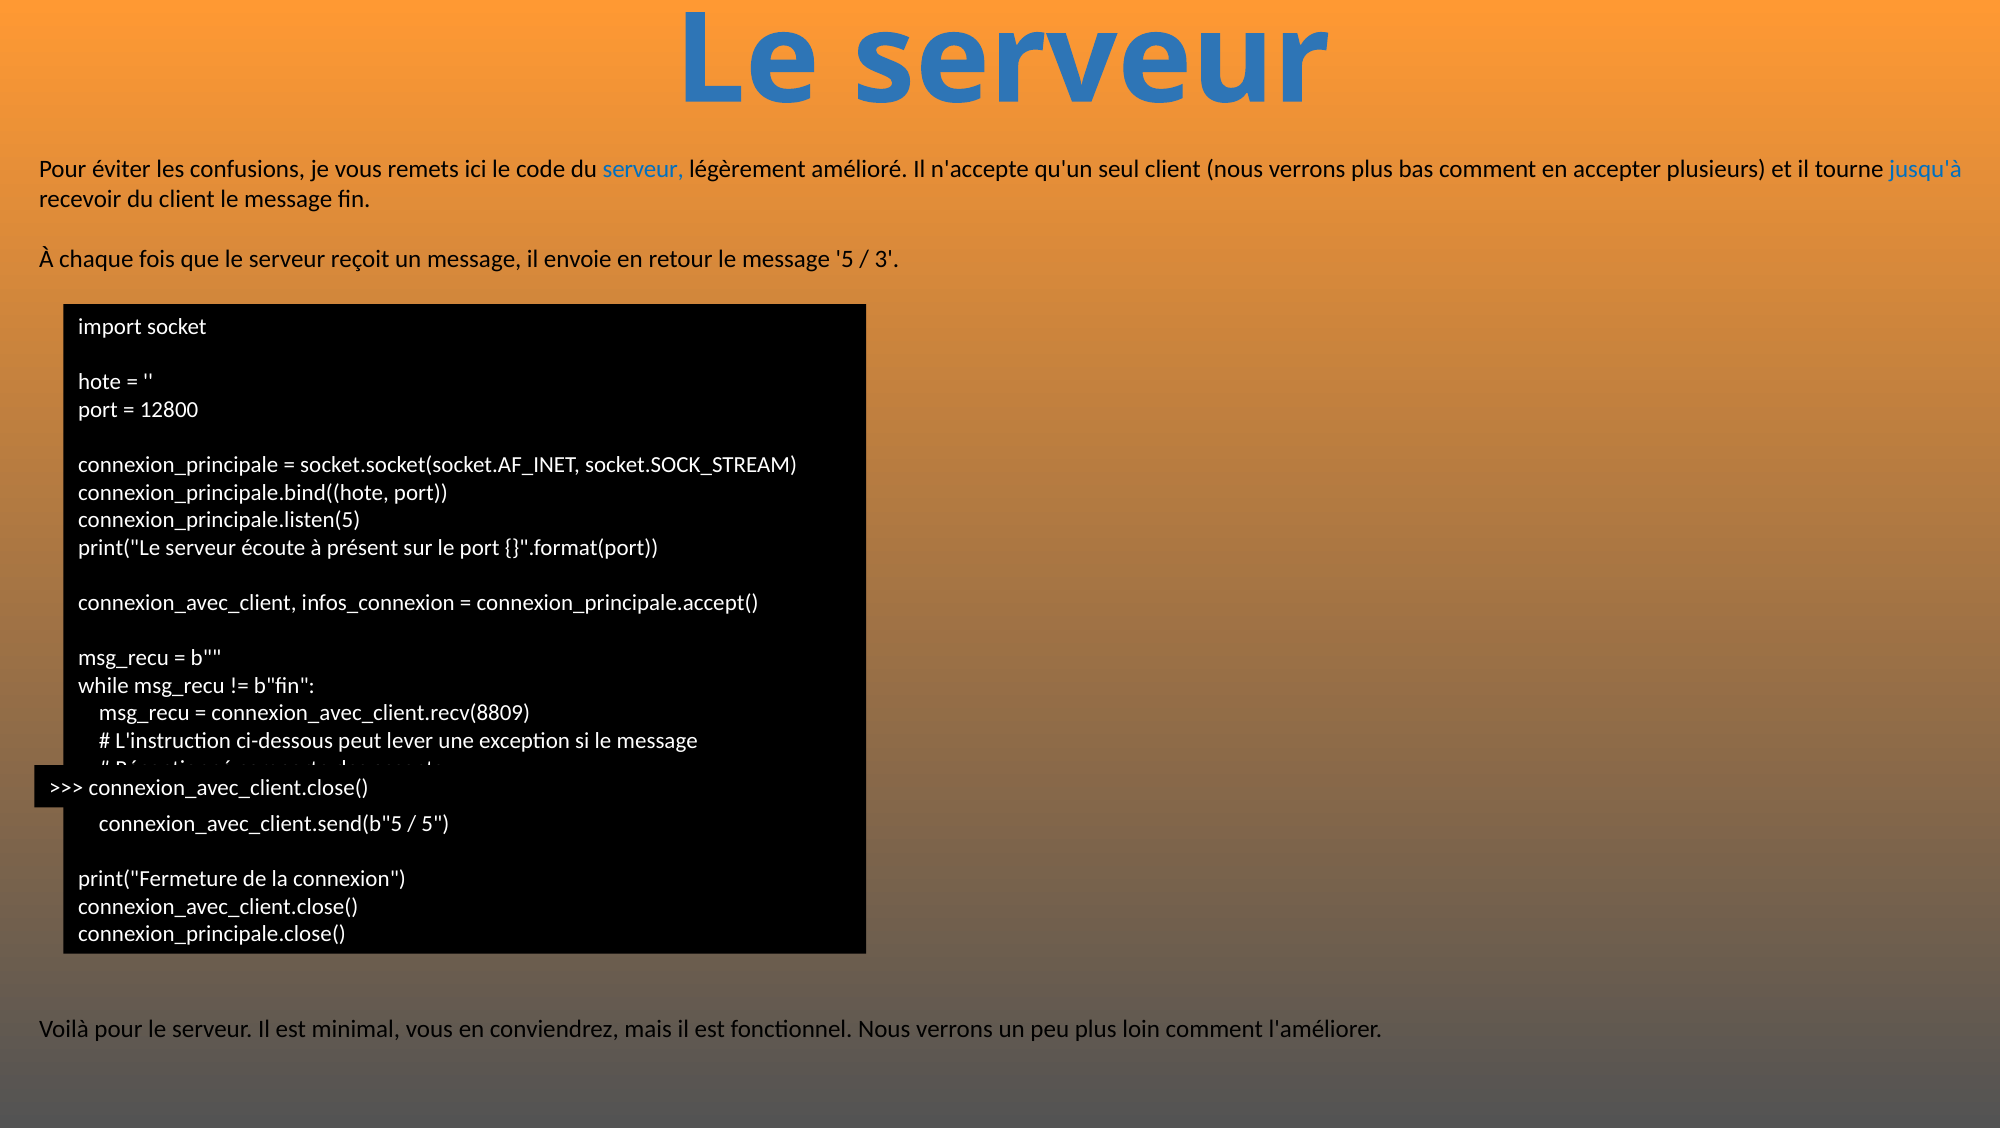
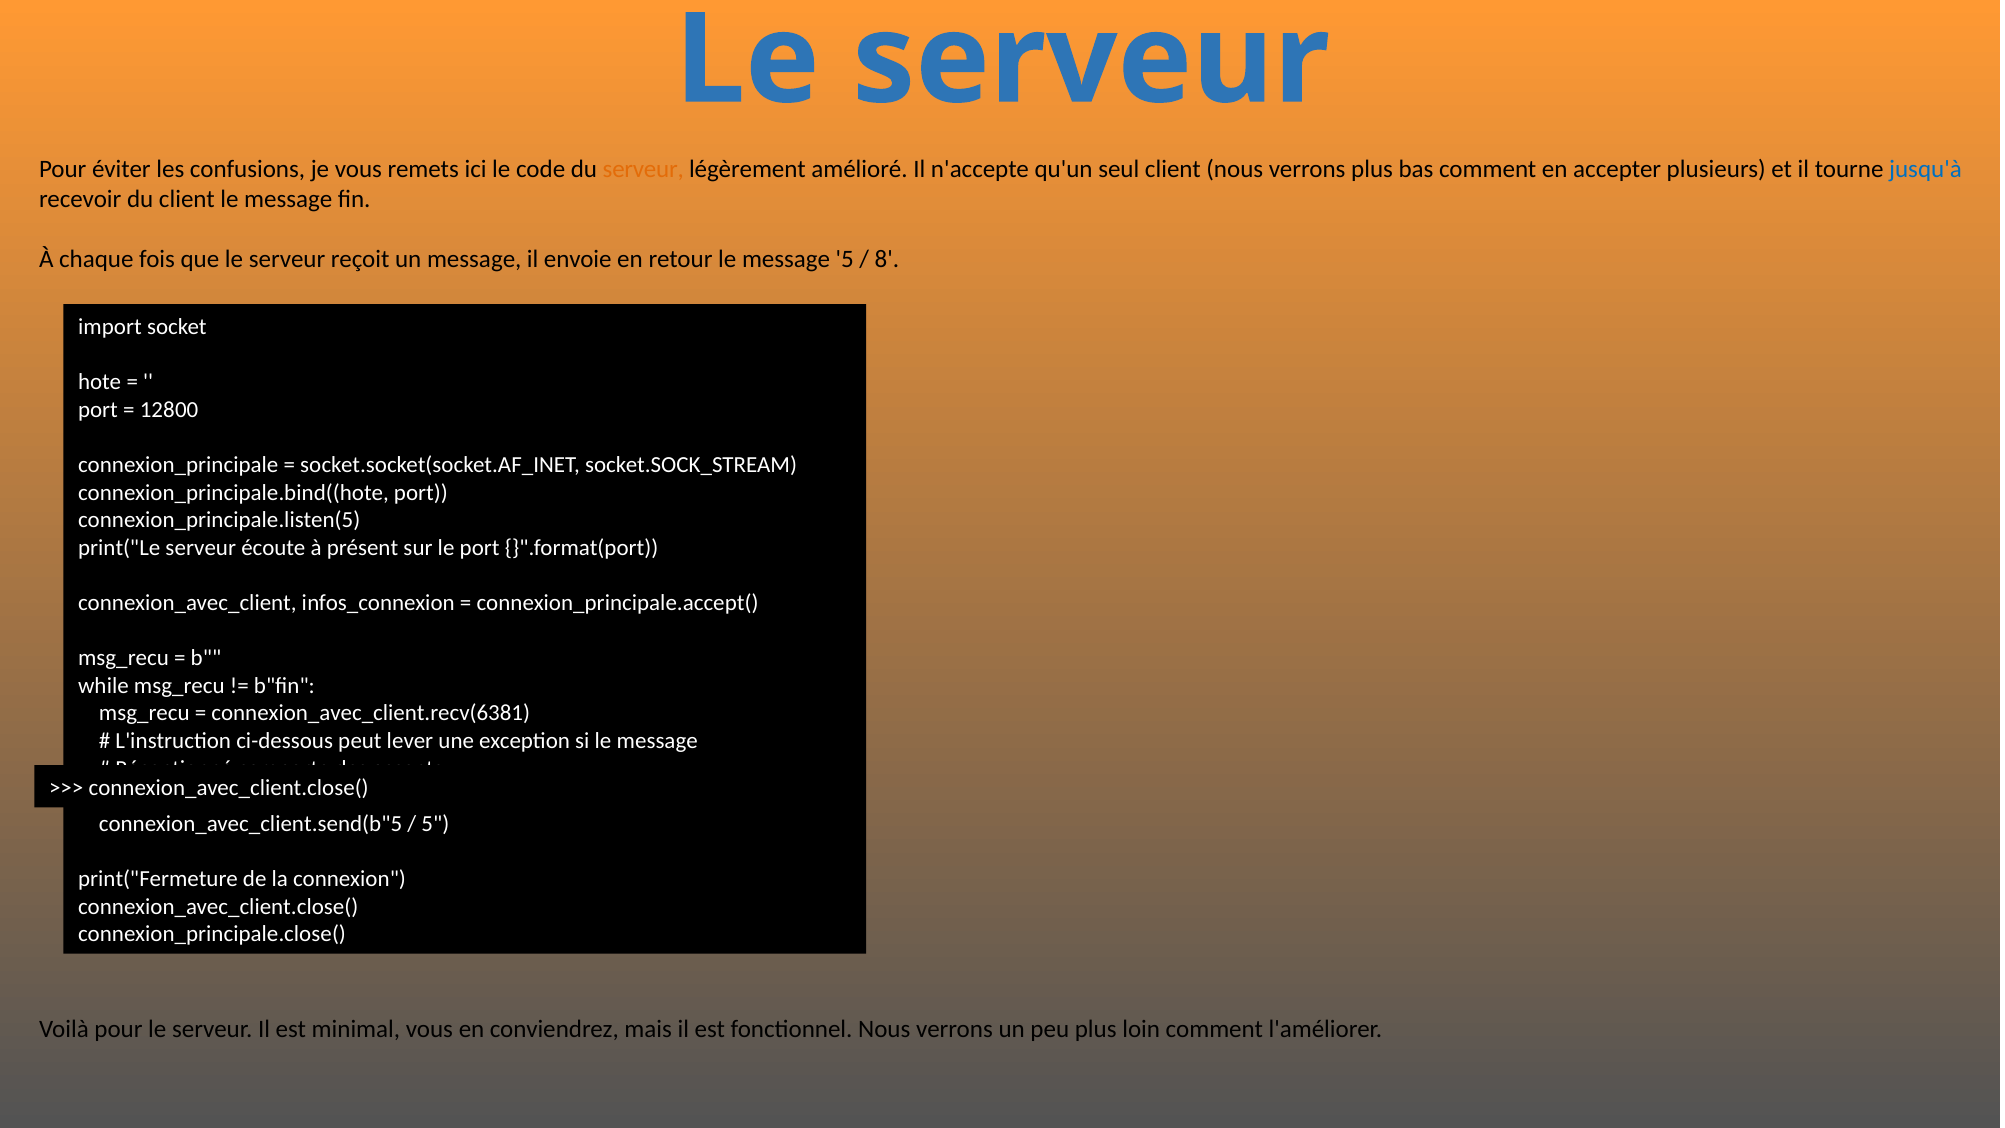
serveur at (643, 169) colour: blue -> orange
3: 3 -> 8
connexion_avec_client.recv(8809: connexion_avec_client.recv(8809 -> connexion_avec_client.recv(6381
